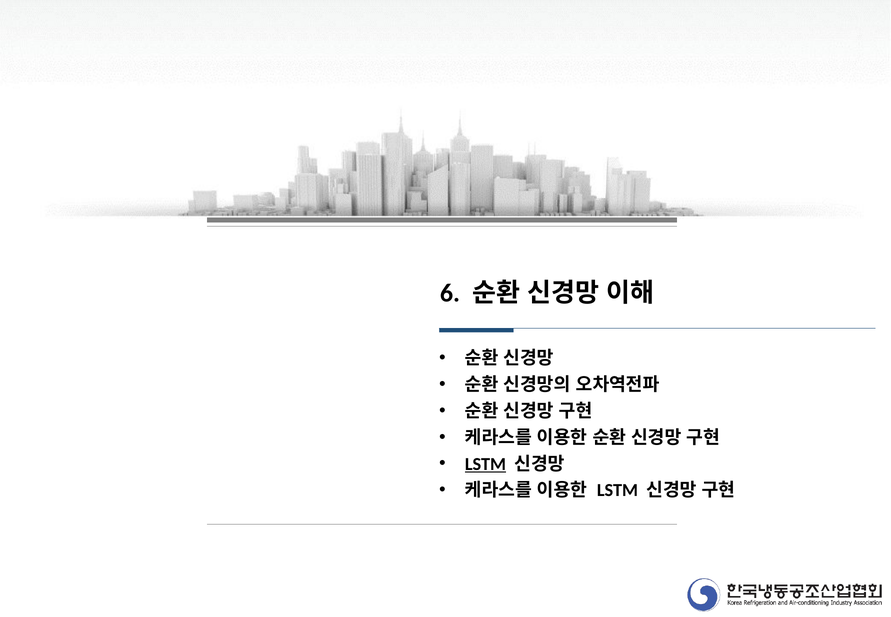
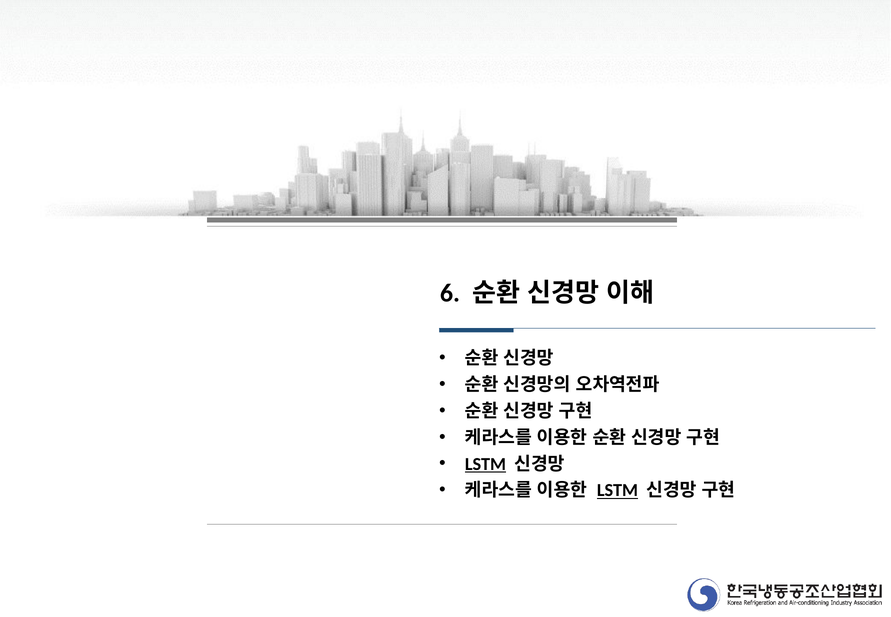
LSTM at (617, 490) underline: none -> present
